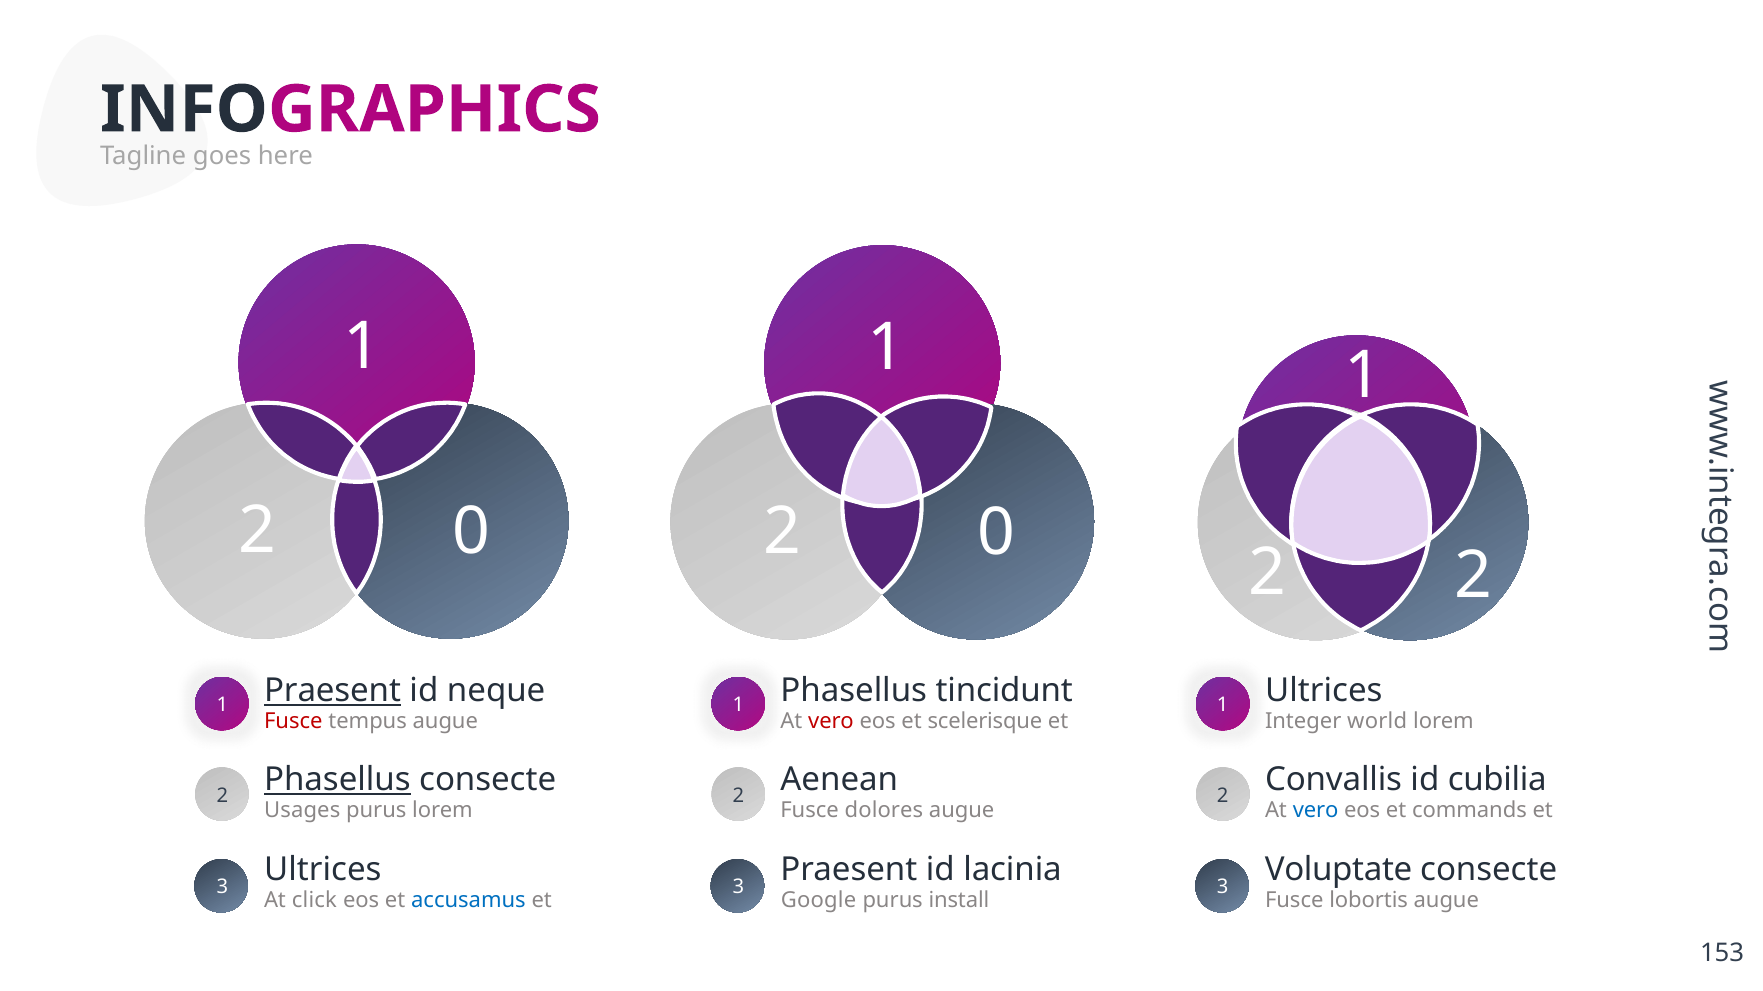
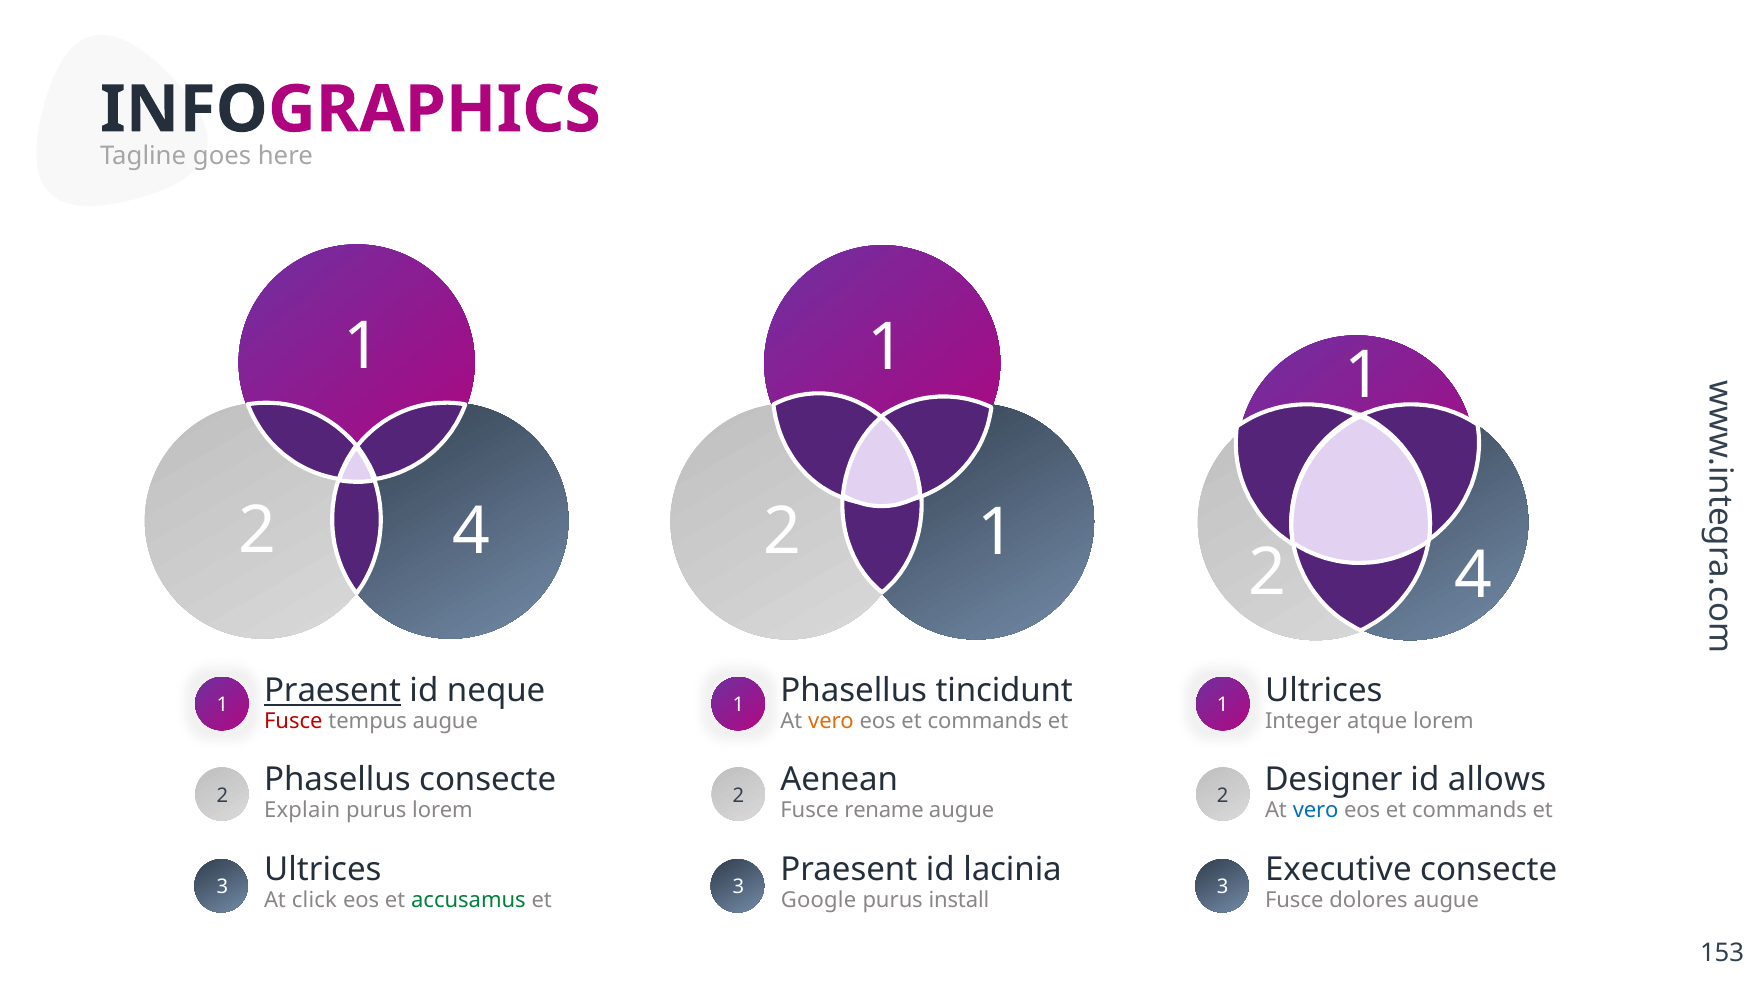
0 at (472, 532): 0 -> 4
0 at (996, 533): 0 -> 1
2 at (1474, 576): 2 -> 4
vero at (831, 722) colour: red -> orange
scelerisque at (985, 722): scelerisque -> commands
world: world -> atque
Phasellus at (337, 780) underline: present -> none
Convallis: Convallis -> Designer
cubilia: cubilia -> allows
Usages: Usages -> Explain
dolores: dolores -> rename
Voluptate: Voluptate -> Executive
accusamus colour: blue -> green
lobortis: lobortis -> dolores
